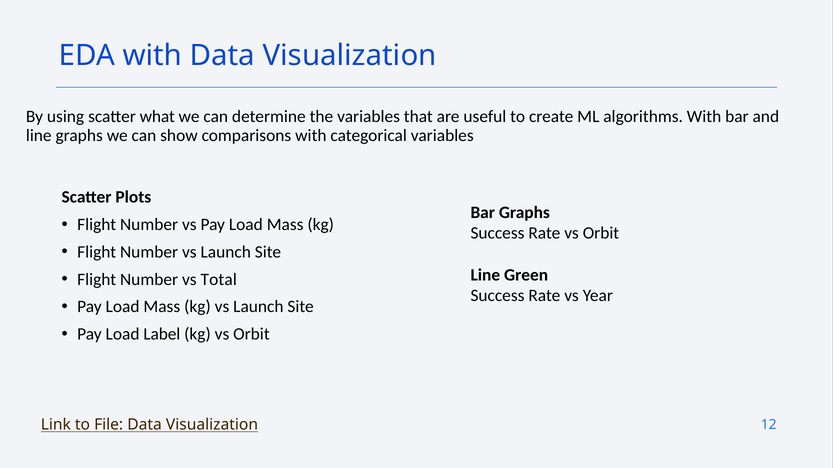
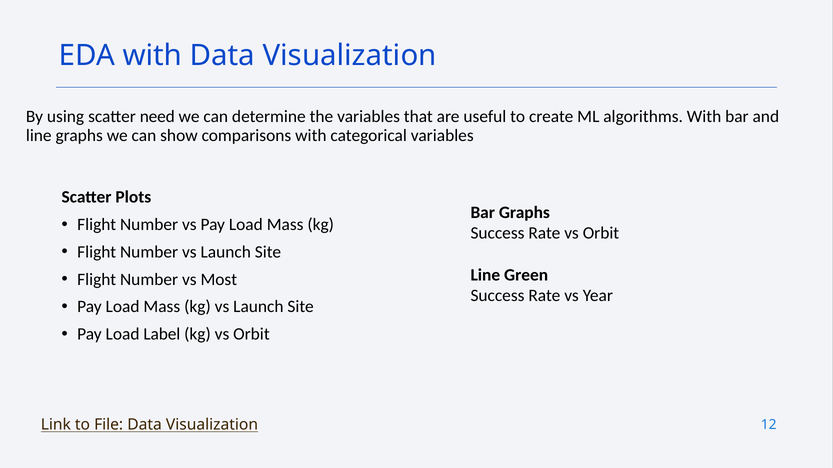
what: what -> need
Total: Total -> Most
